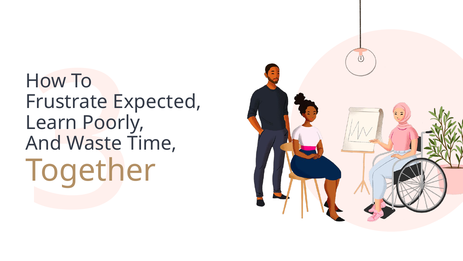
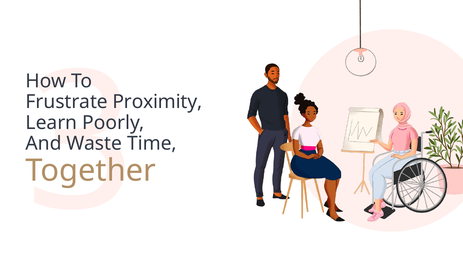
Expected: Expected -> Proximity
